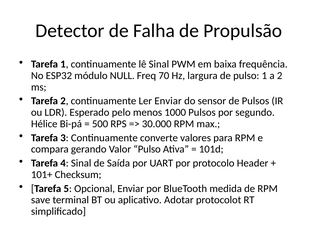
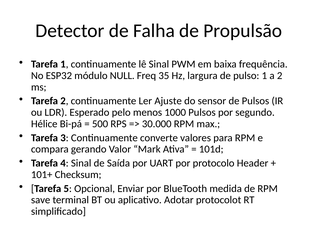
70: 70 -> 35
Ler Enviar: Enviar -> Ajuste
Valor Pulso: Pulso -> Mark
